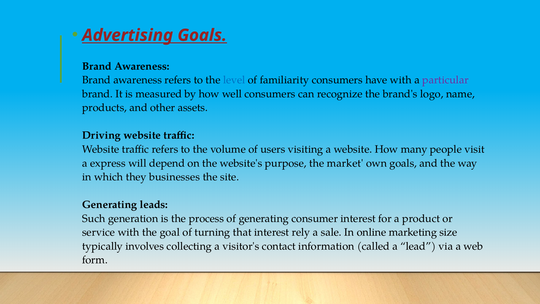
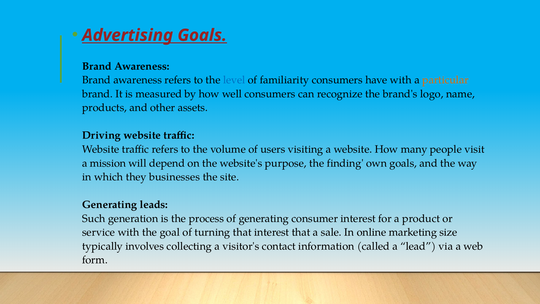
particular colour: purple -> orange
express: express -> mission
market: market -> finding
interest rely: rely -> that
